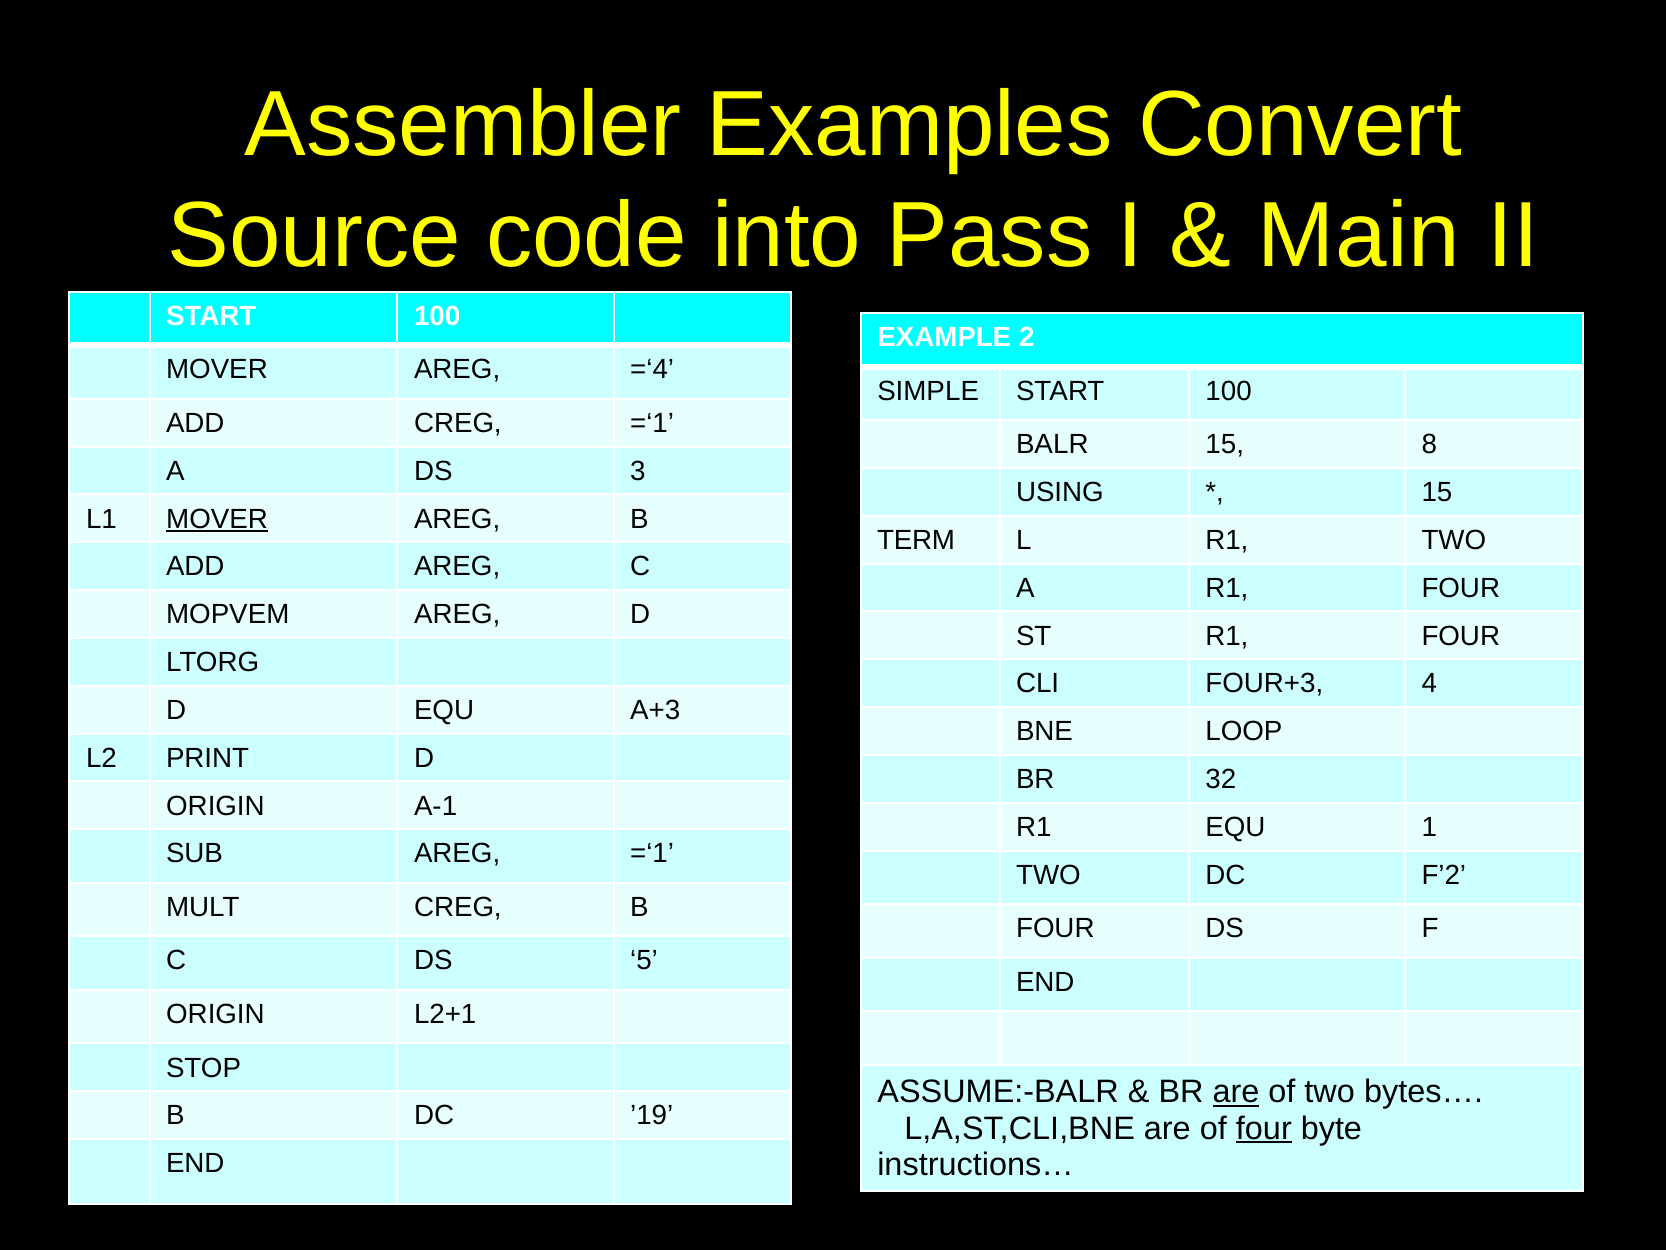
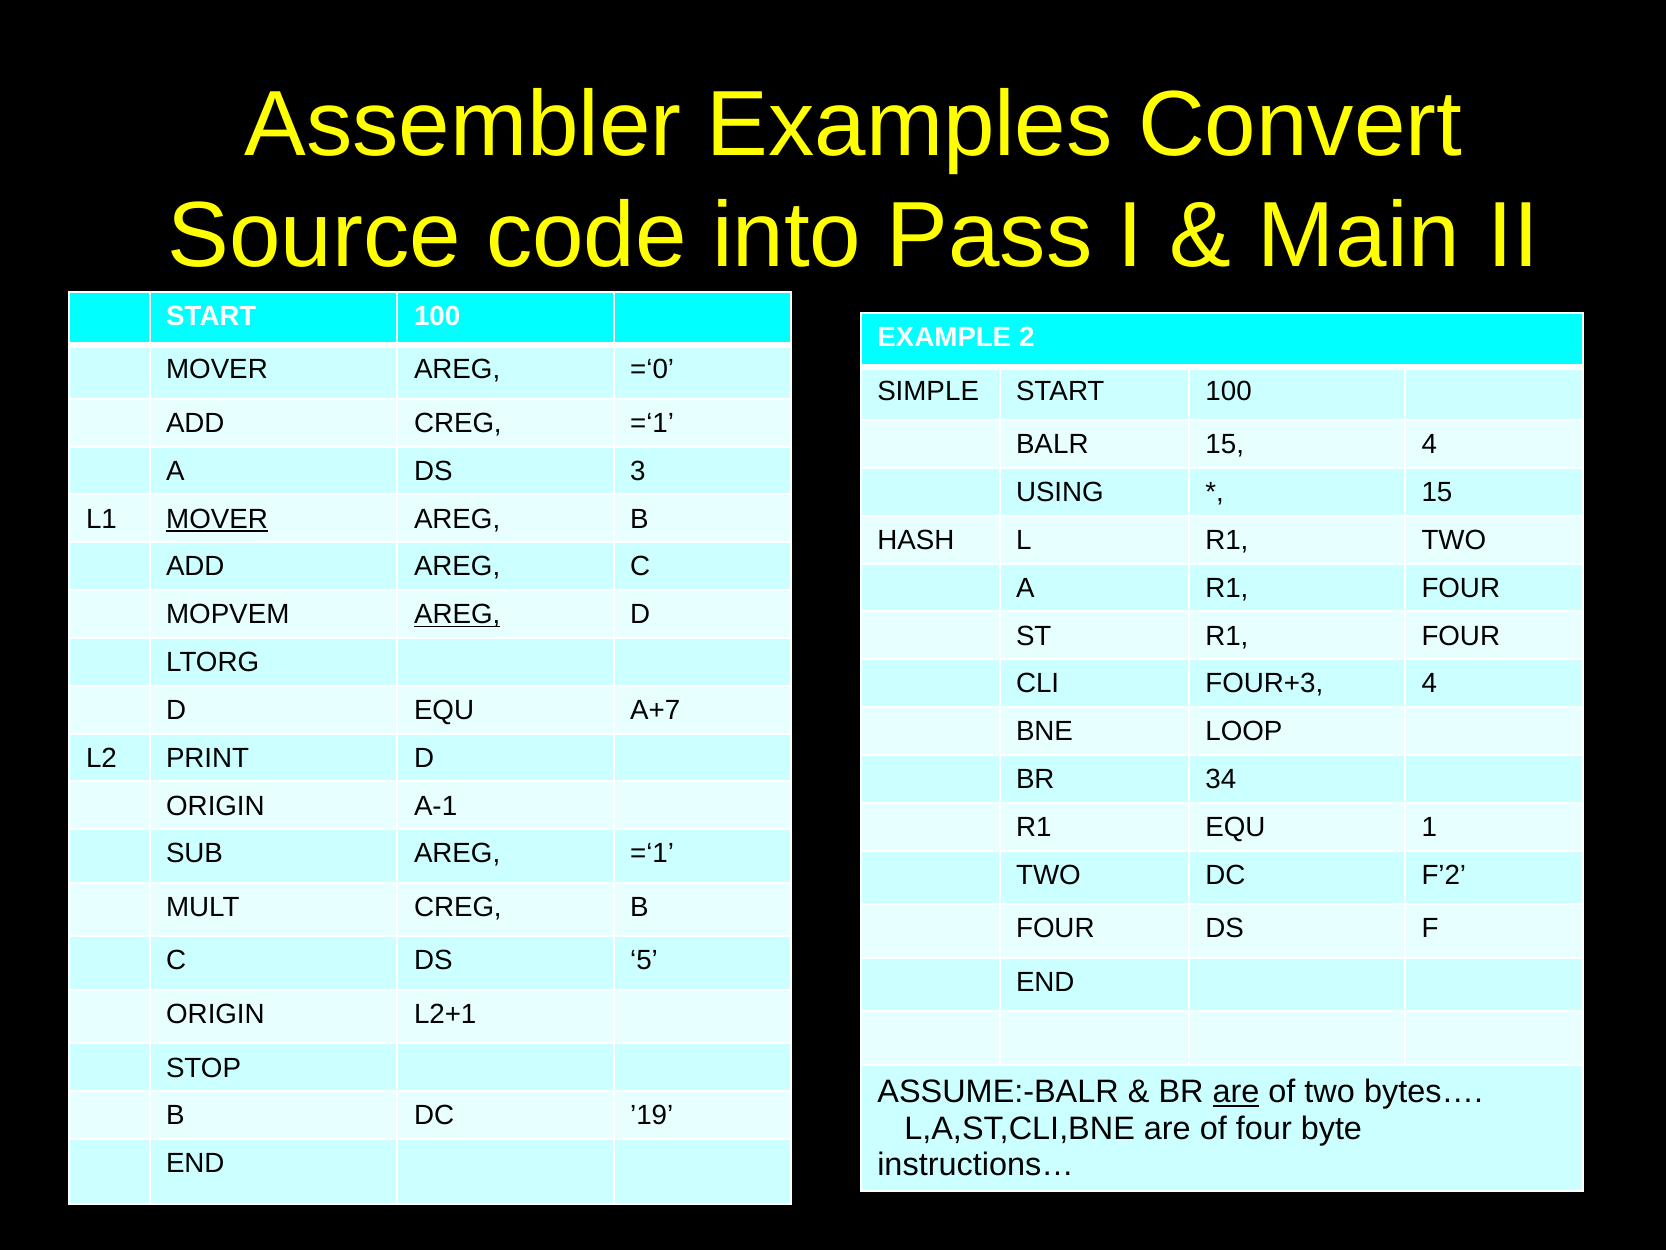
=‘4: =‘4 -> =‘0
15 8: 8 -> 4
TERM: TERM -> HASH
AREG at (457, 614) underline: none -> present
A+3: A+3 -> A+7
32: 32 -> 34
four at (1264, 1128) underline: present -> none
